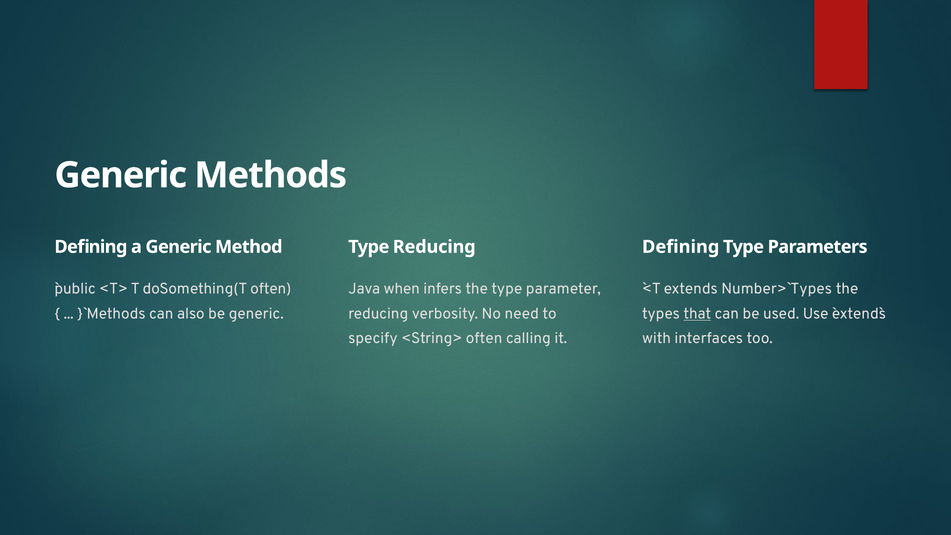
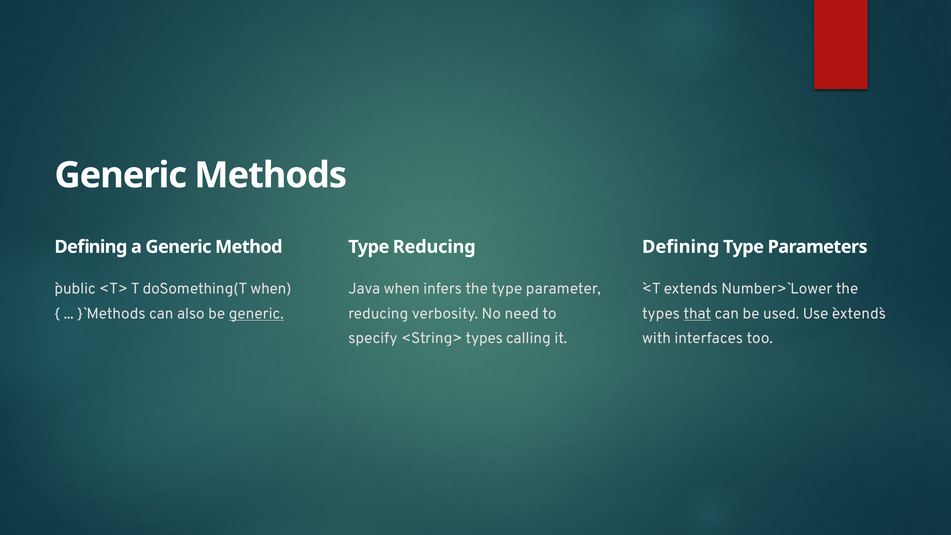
doSomething(T often: often -> when
Types at (811, 289): Types -> Lower
generic at (256, 314) underline: none -> present
<String> often: often -> types
